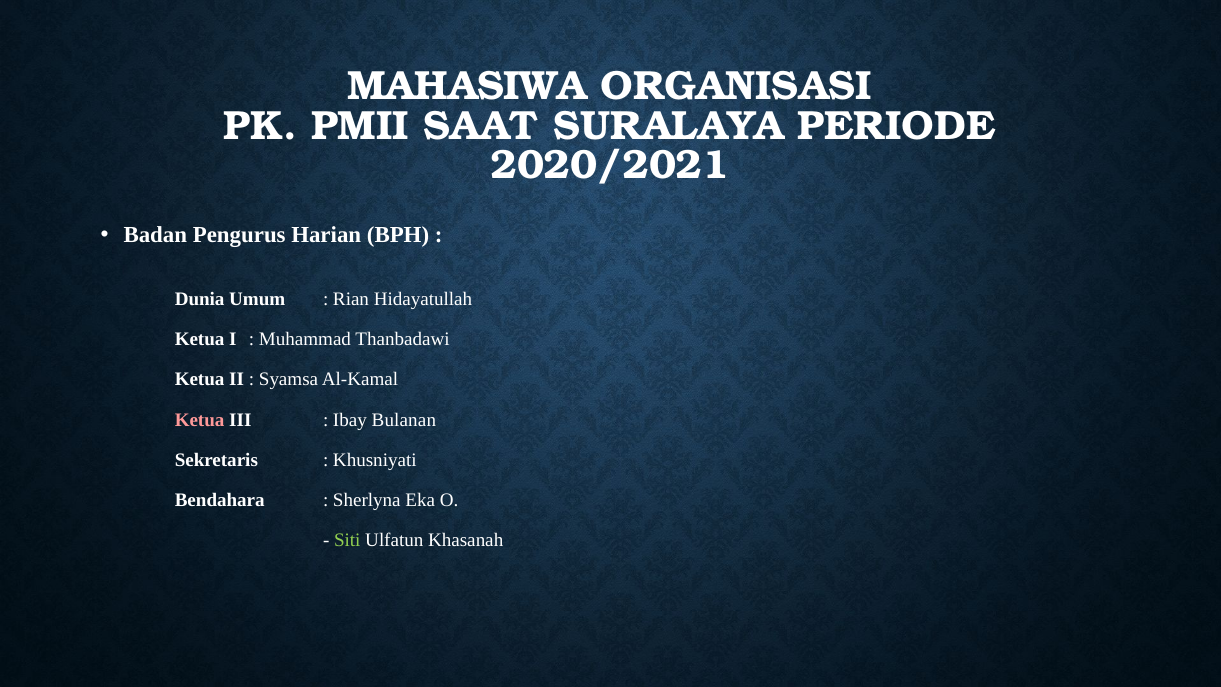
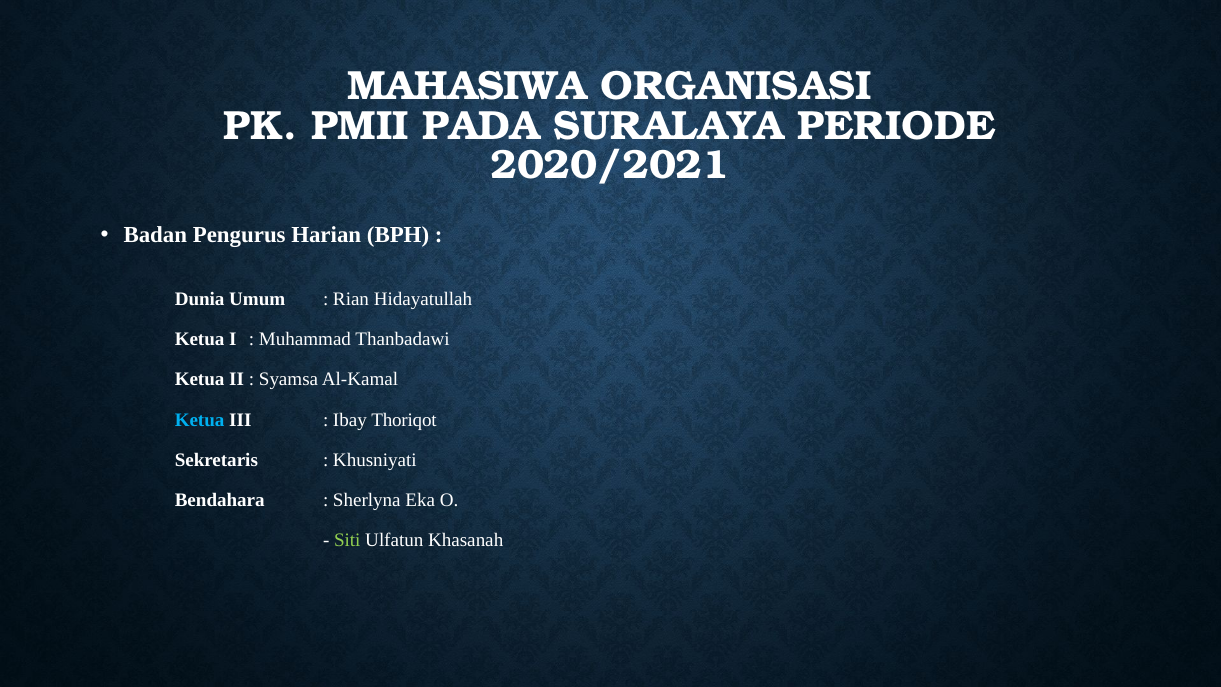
SAAT: SAAT -> PADA
Ketua at (200, 420) colour: pink -> light blue
Bulanan: Bulanan -> Thoriqot
